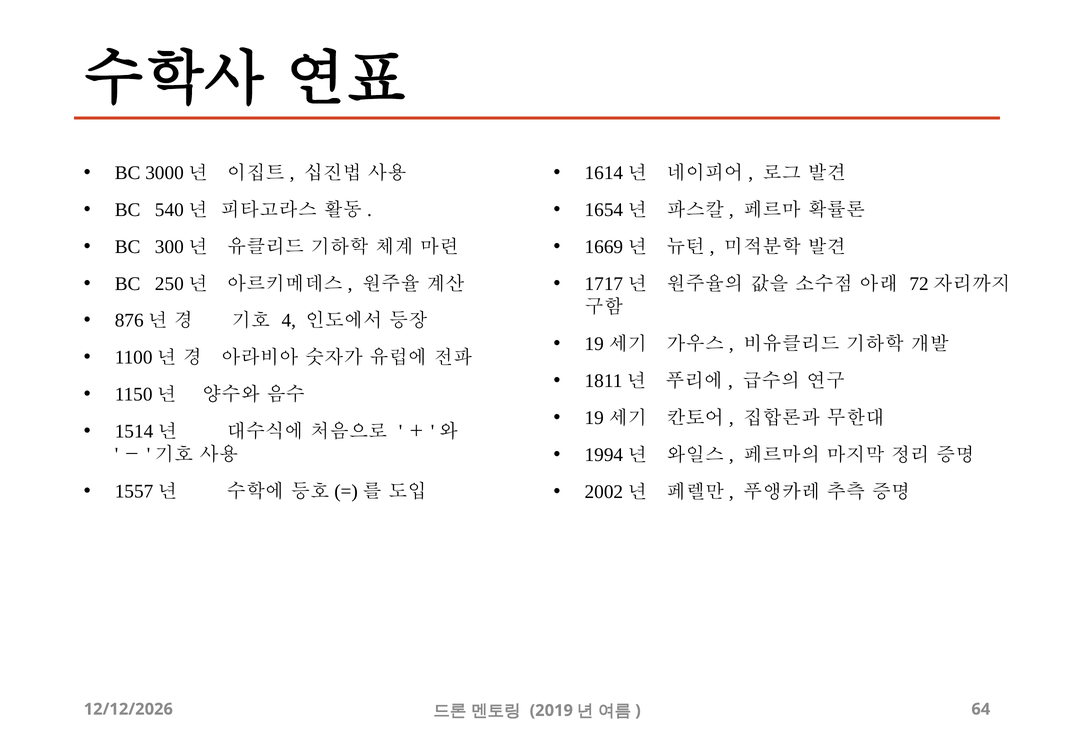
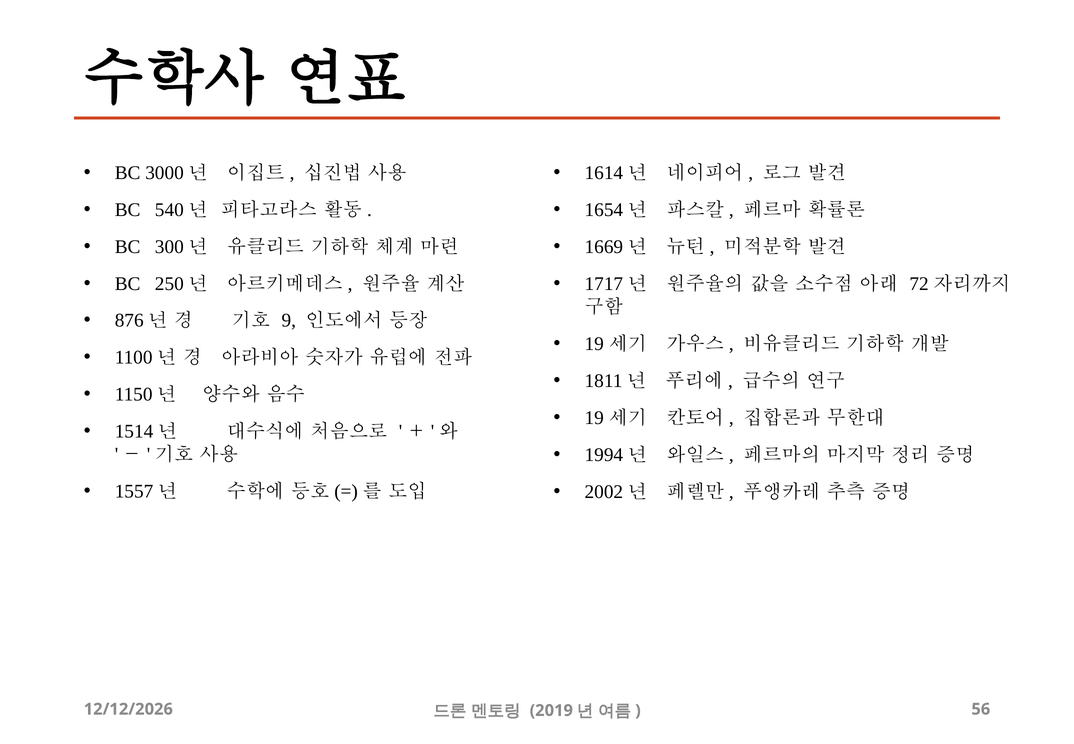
4: 4 -> 9
64: 64 -> 56
